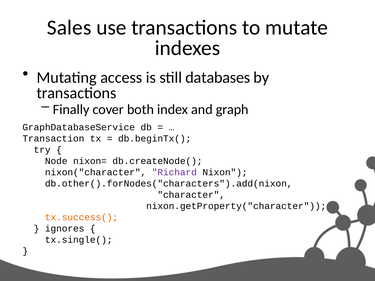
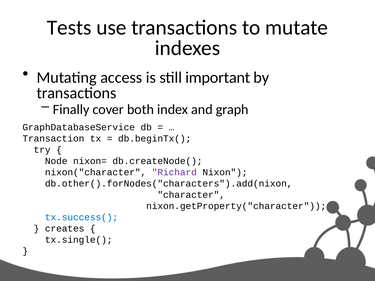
Sales: Sales -> Tests
databases: databases -> important
tx.success( colour: orange -> blue
ignores: ignores -> creates
